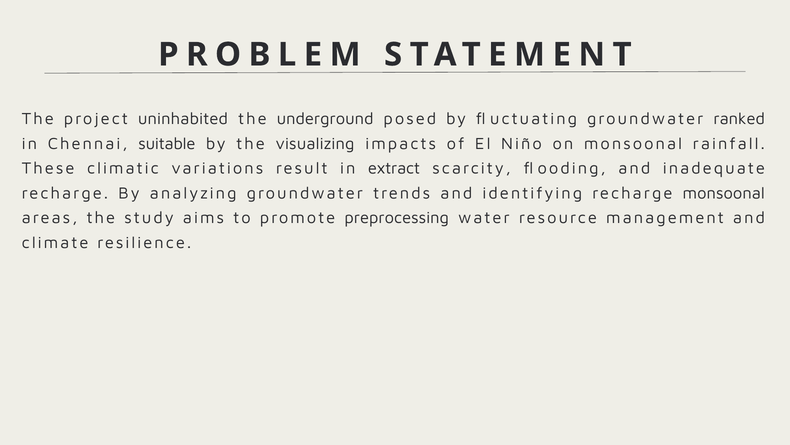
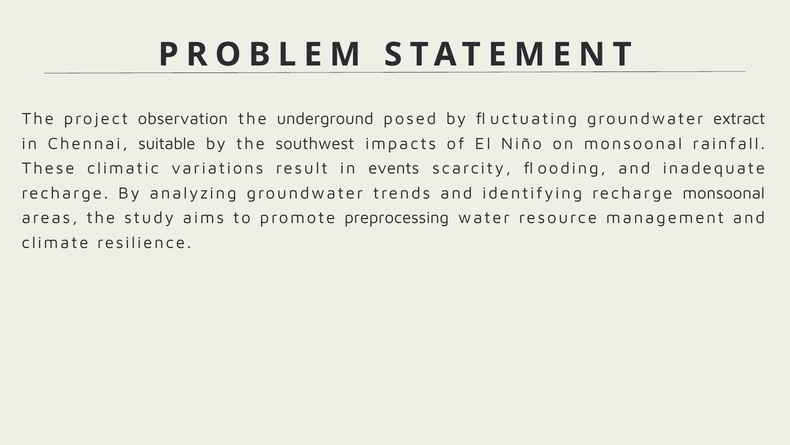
uninhabited: uninhabited -> observation
ranked: ranked -> extract
visualizing: visualizing -> southwest
extract: extract -> events
